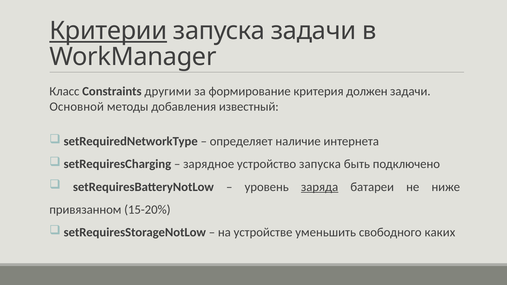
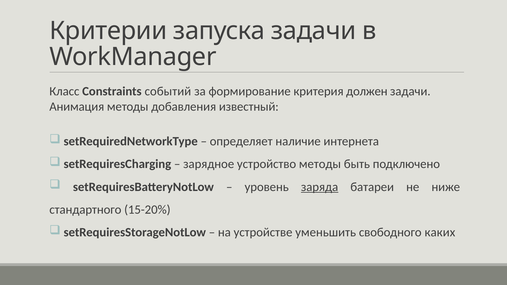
Критерии underline: present -> none
другими: другими -> событий
Основной: Основной -> Анимация
устройство запуска: запуска -> методы
привязанном: привязанном -> стандартного
